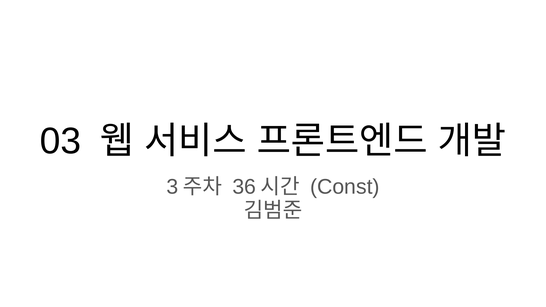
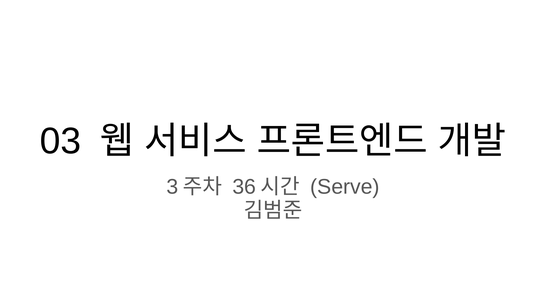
Const: Const -> Serve
